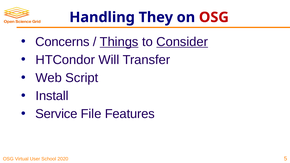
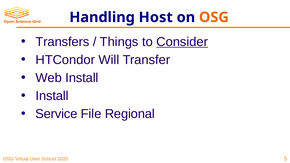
They: They -> Host
OSG at (214, 17) colour: red -> orange
Concerns: Concerns -> Transfers
Things underline: present -> none
Web Script: Script -> Install
Features: Features -> Regional
